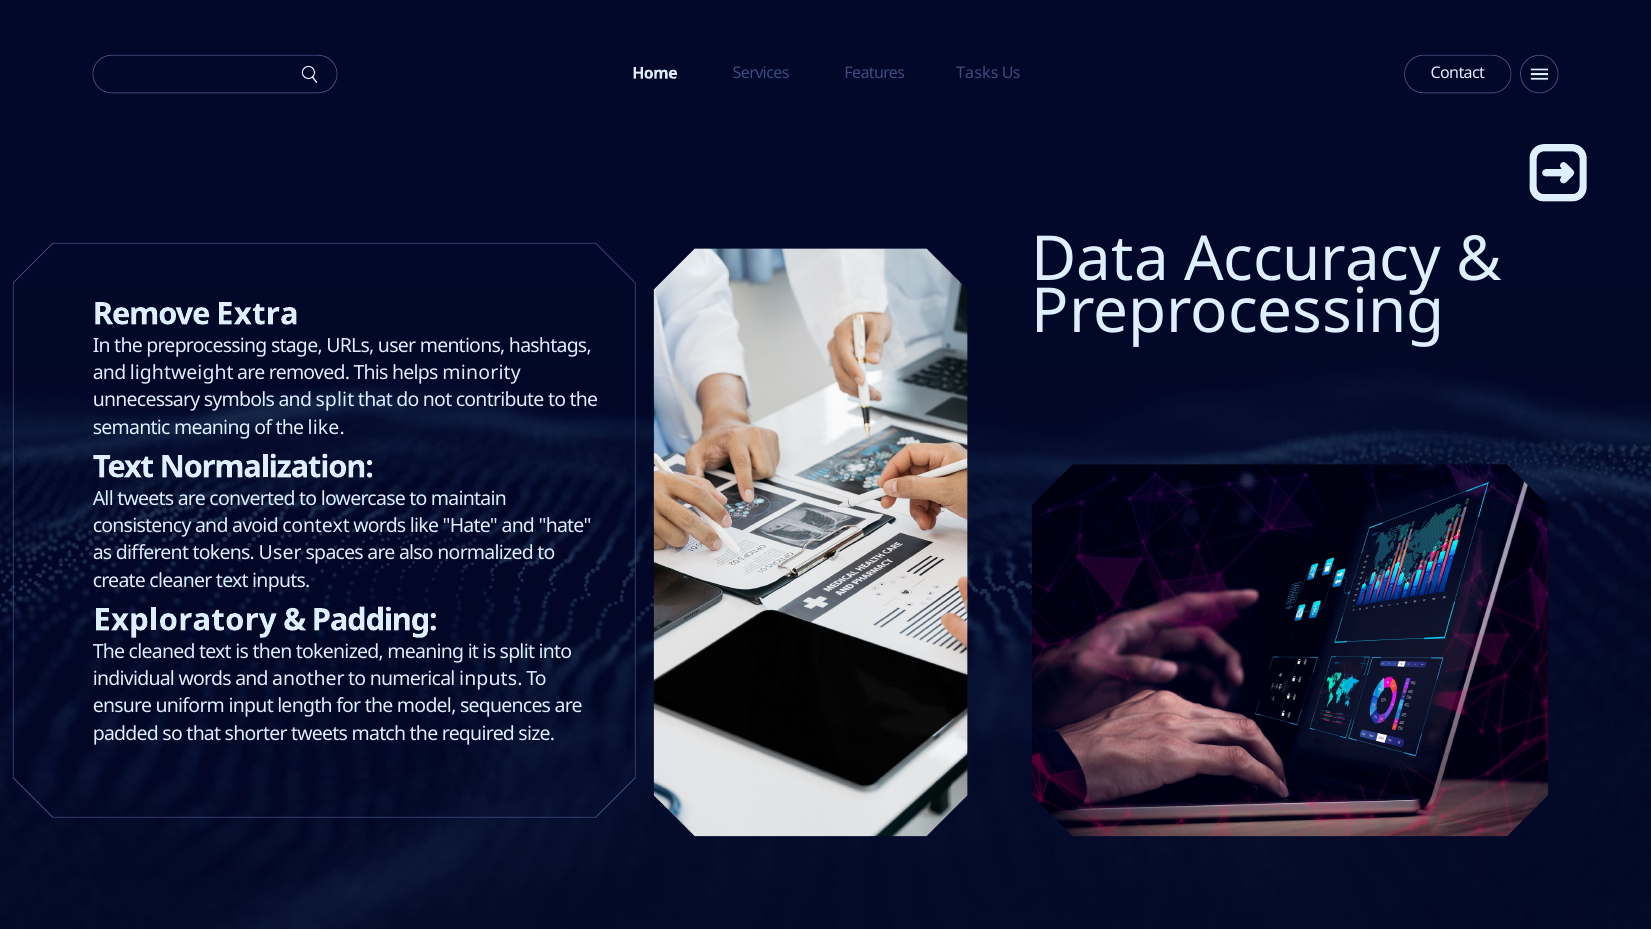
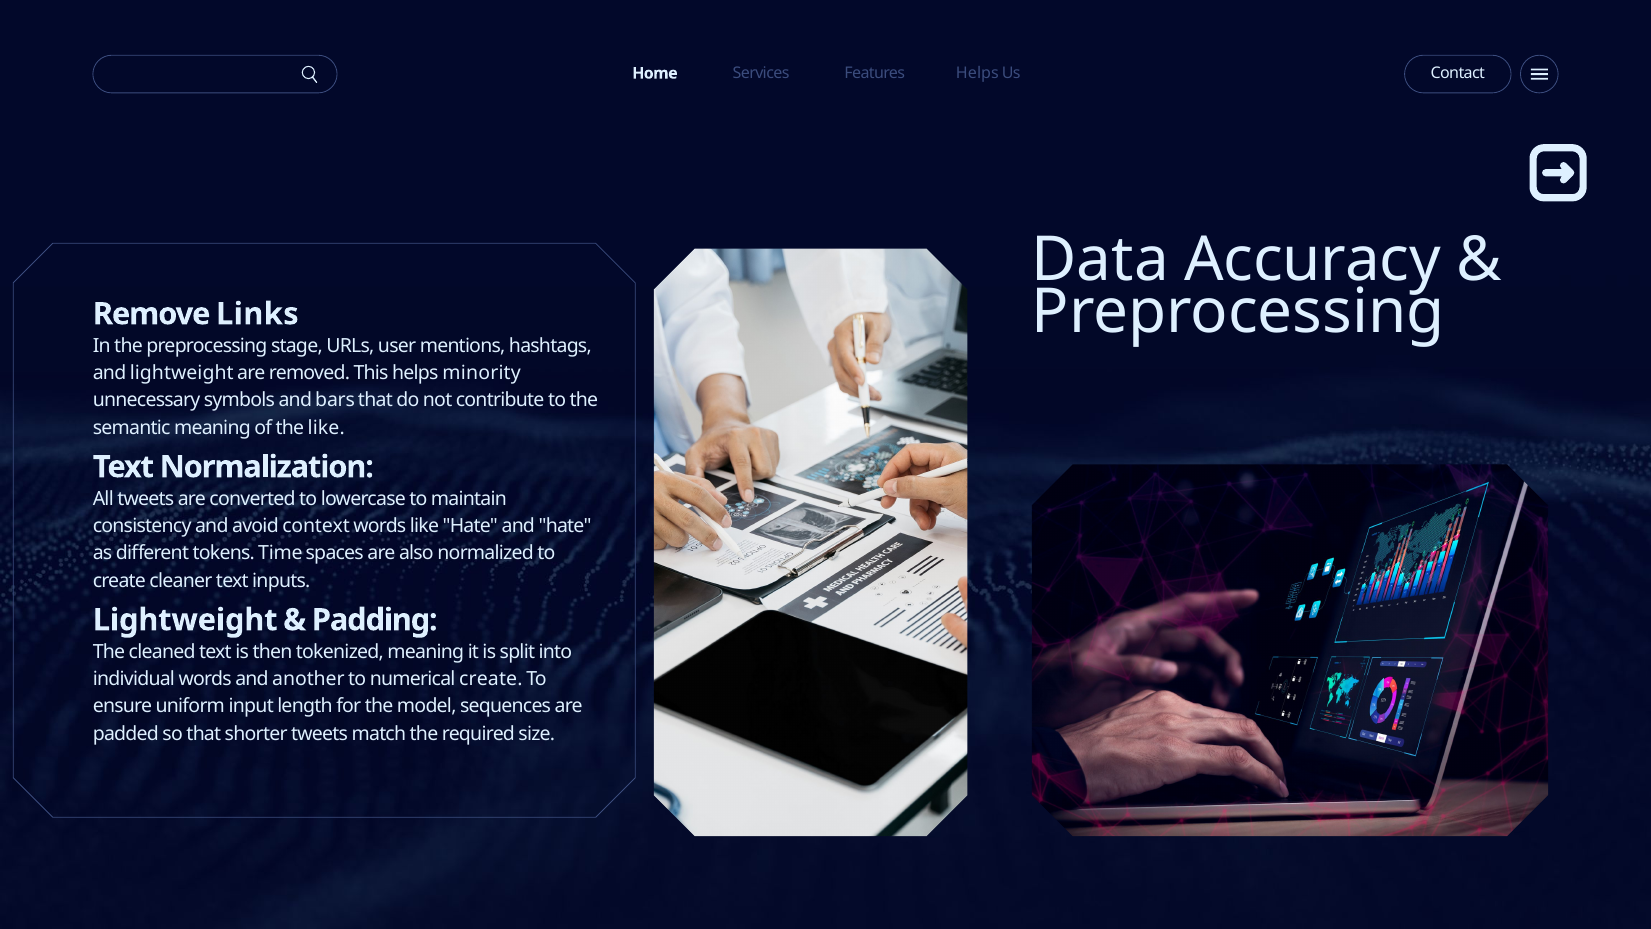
Services Tasks: Tasks -> Helps
Extra: Extra -> Links
and split: split -> bars
tokens User: User -> Time
Exploratory at (185, 620): Exploratory -> Lightweight
numerical inputs: inputs -> create
